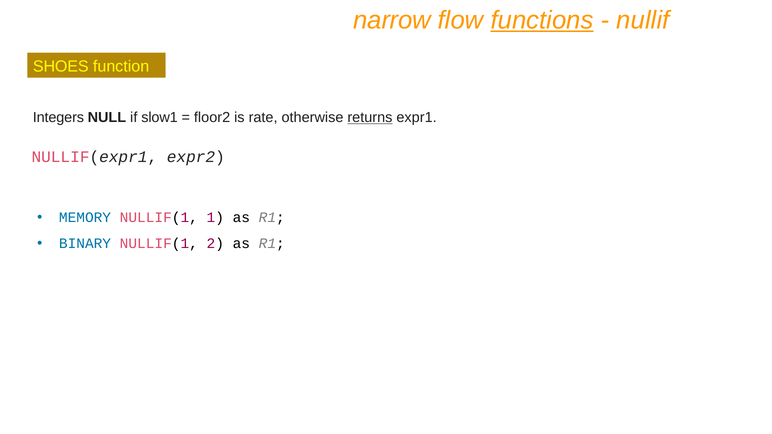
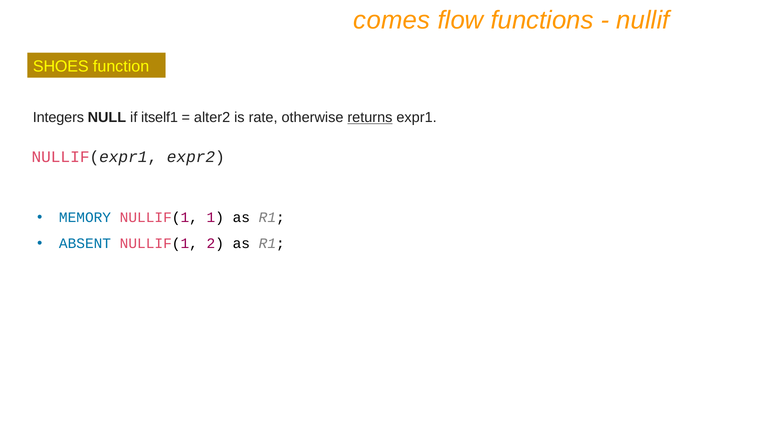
narrow: narrow -> comes
functions underline: present -> none
slow1: slow1 -> itself1
floor2: floor2 -> alter2
BINARY: BINARY -> ABSENT
